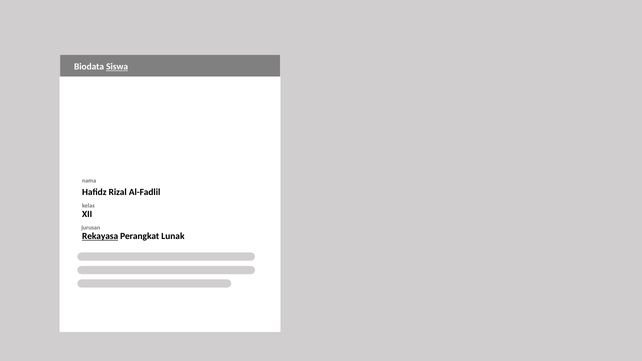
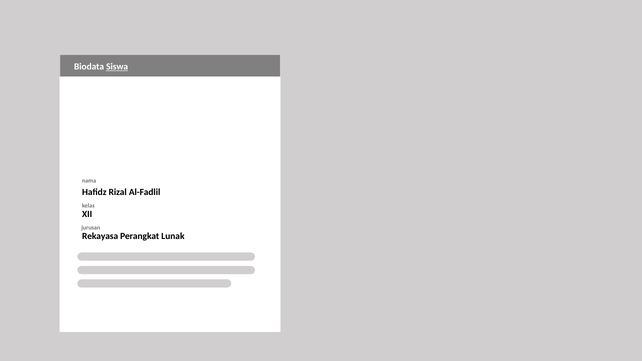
Rekayasa underline: present -> none
